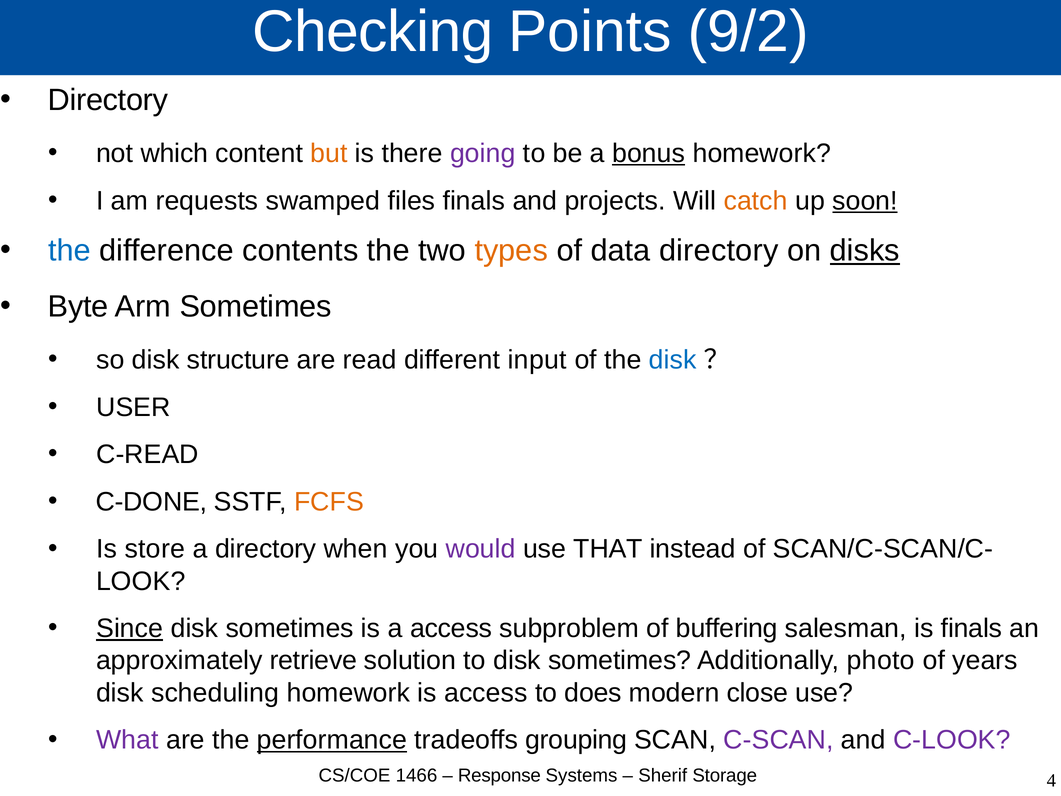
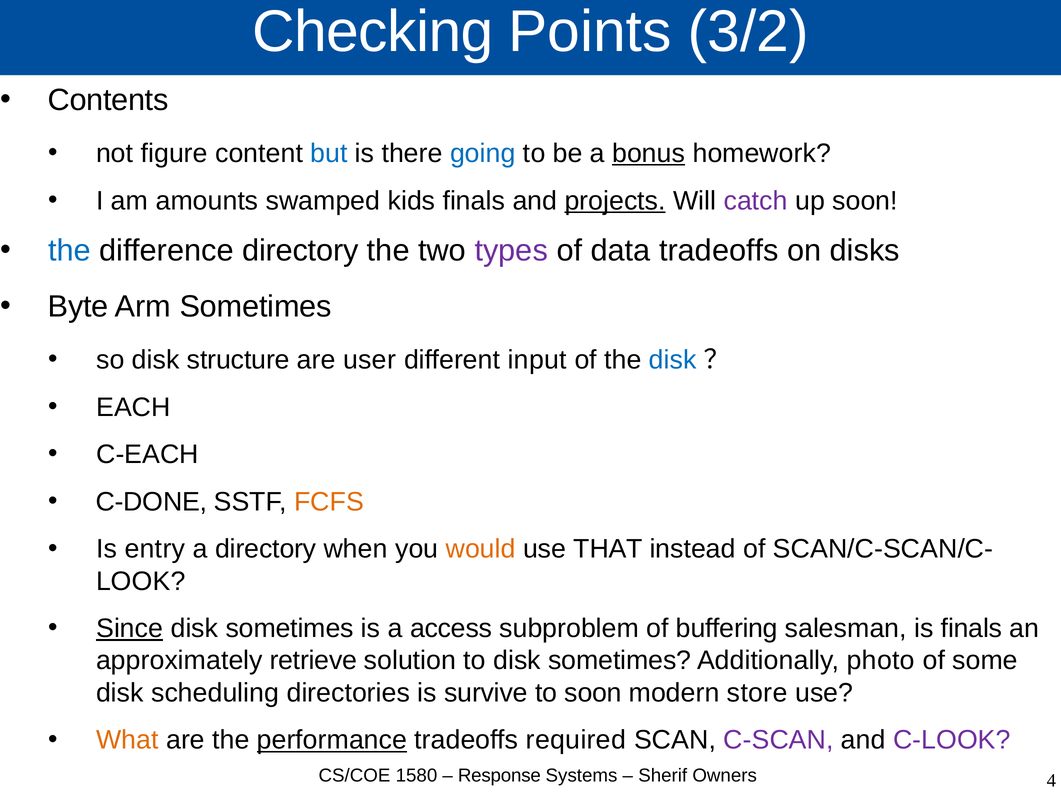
9/2: 9/2 -> 3/2
Directory at (108, 100): Directory -> Contents
which: which -> figure
but colour: orange -> blue
going colour: purple -> blue
requests: requests -> amounts
files: files -> kids
projects underline: none -> present
catch colour: orange -> purple
soon at (865, 201) underline: present -> none
difference contents: contents -> directory
types colour: orange -> purple
data directory: directory -> tradeoffs
disks underline: present -> none
read: read -> user
USER: USER -> EACH
C-READ: C-READ -> C-EACH
store: store -> entry
would colour: purple -> orange
years: years -> some
scheduling homework: homework -> directories
is access: access -> survive
to does: does -> soon
close: close -> store
What colour: purple -> orange
grouping: grouping -> required
1466: 1466 -> 1580
Storage: Storage -> Owners
